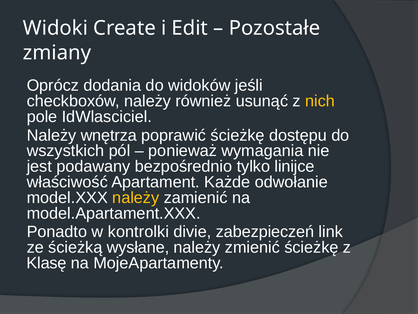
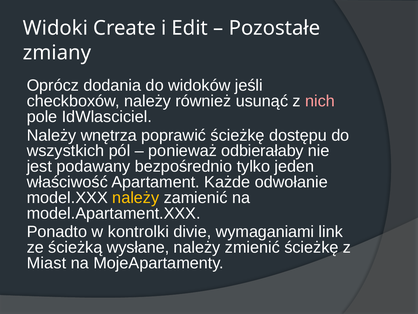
nich colour: yellow -> pink
wymagania: wymagania -> odbierałaby
linijce: linijce -> jeden
zabezpieczeń: zabezpieczeń -> wymaganiami
Klasę: Klasę -> Miast
